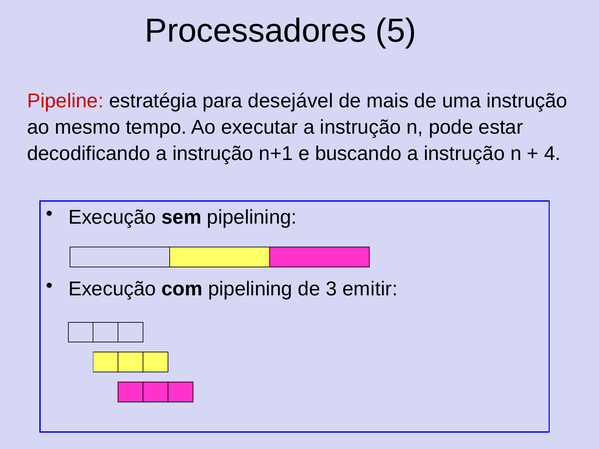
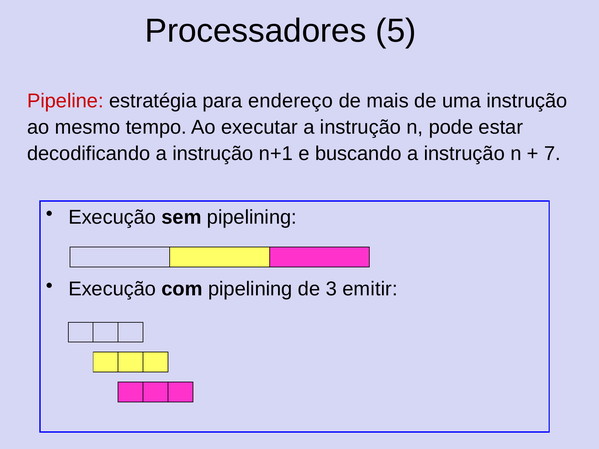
desejável: desejável -> endereço
4: 4 -> 7
